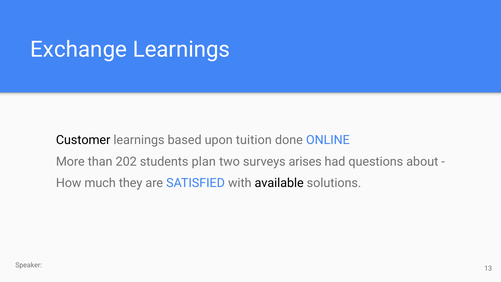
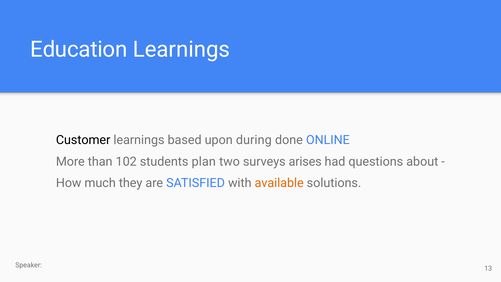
Exchange: Exchange -> Education
tuition: tuition -> during
202: 202 -> 102
available colour: black -> orange
